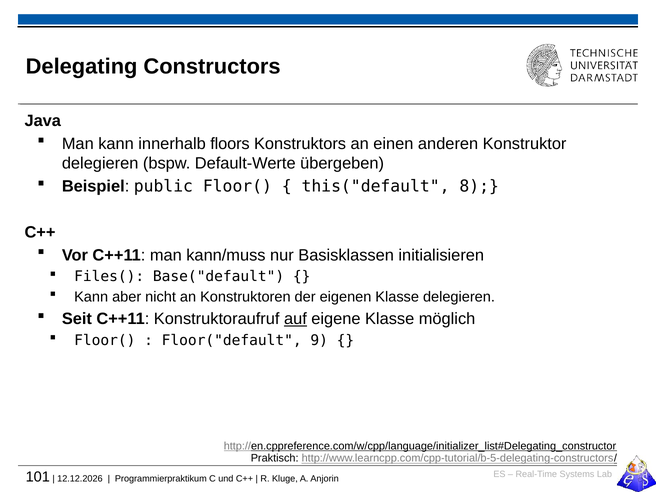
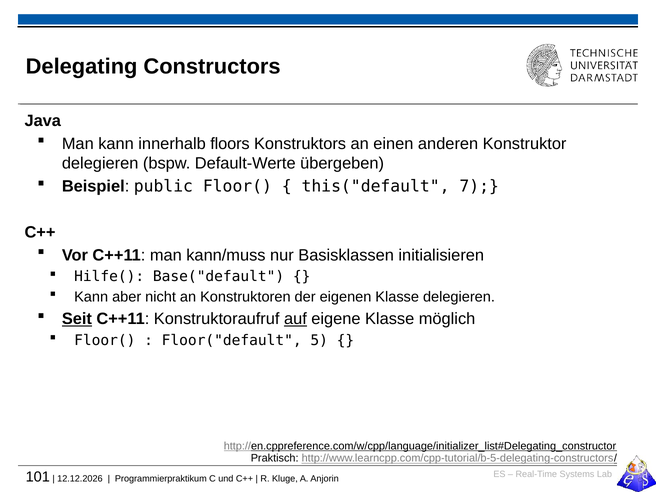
8: 8 -> 7
Files(: Files( -> Hilfe(
Seit underline: none -> present
9: 9 -> 5
